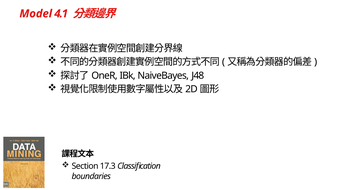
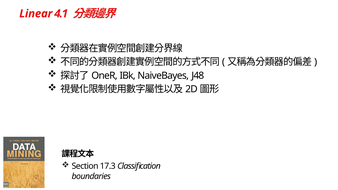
Model: Model -> Linear
